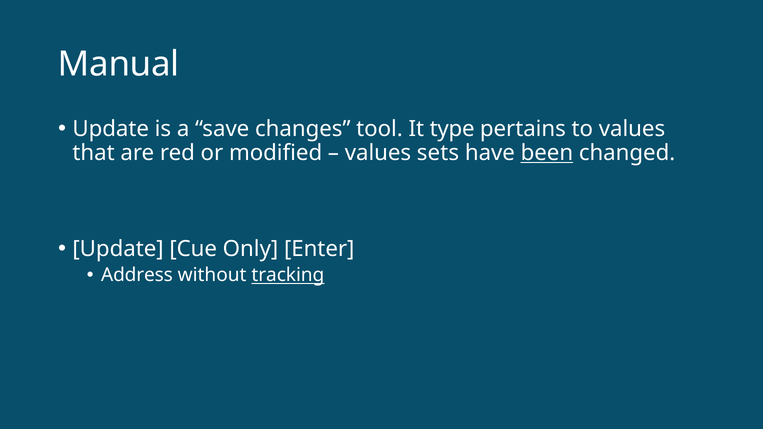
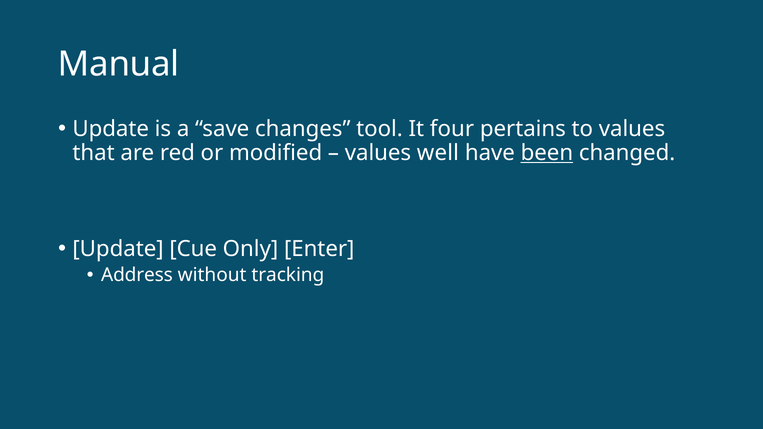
type: type -> four
sets: sets -> well
tracking underline: present -> none
